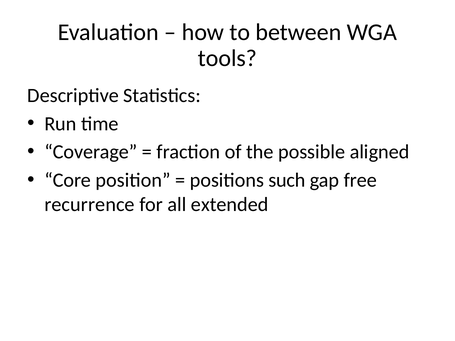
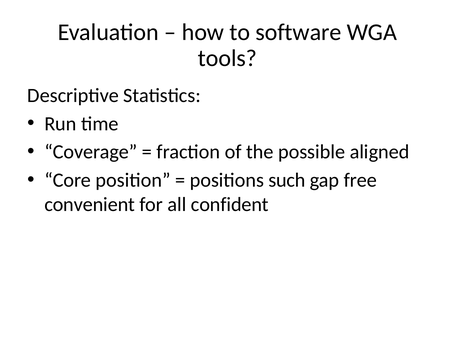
between: between -> software
recurrence: recurrence -> convenient
extended: extended -> confident
